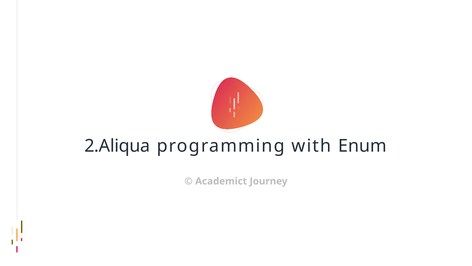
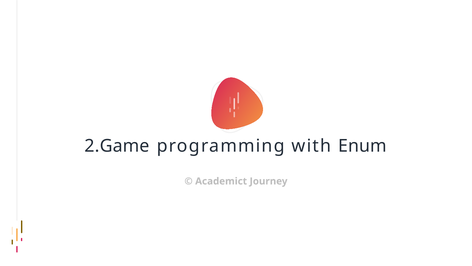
2.Aliqua: 2.Aliqua -> 2.Game
